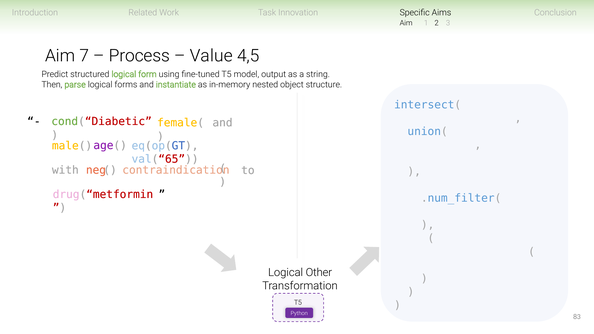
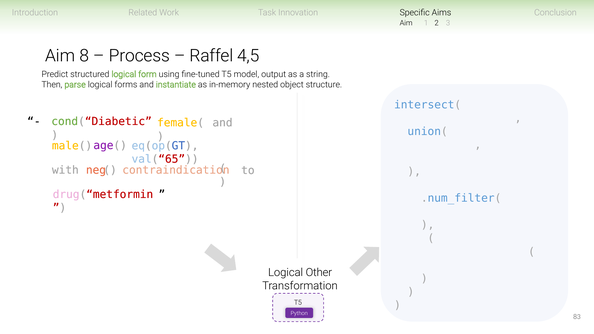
7: 7 -> 8
Value: Value -> Raffel
